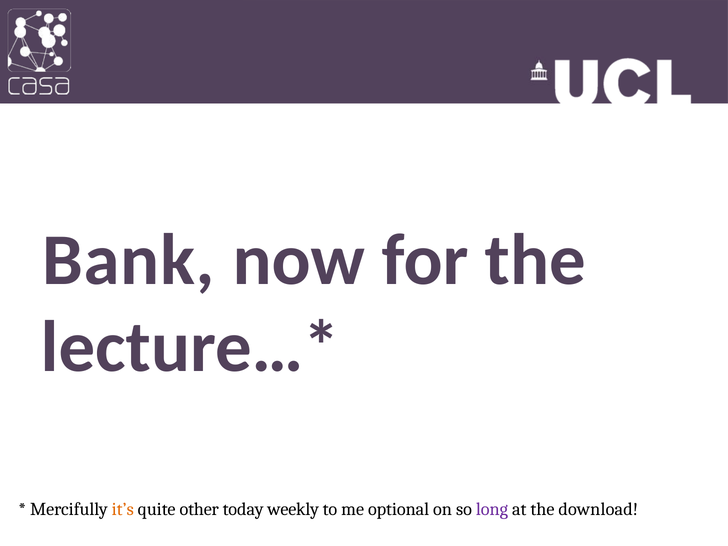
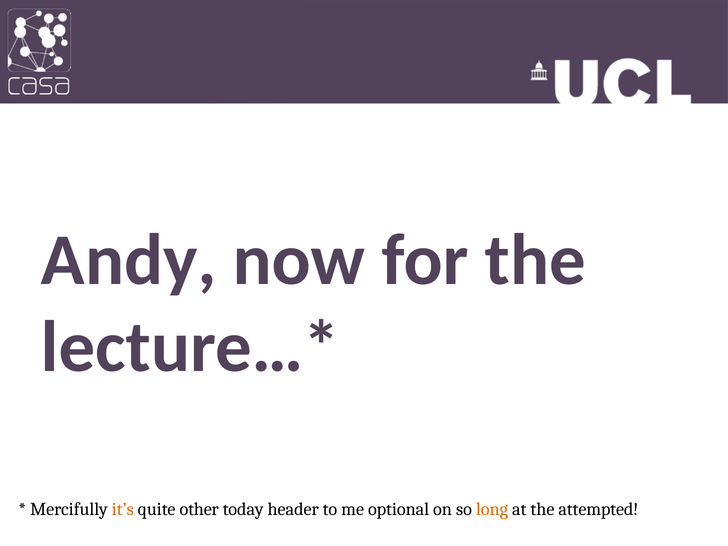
Bank: Bank -> Andy
weekly: weekly -> header
long colour: purple -> orange
download: download -> attempted
